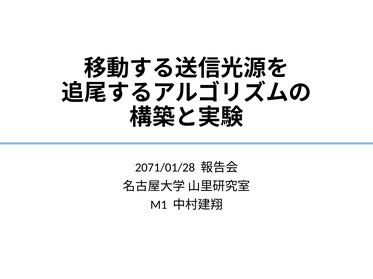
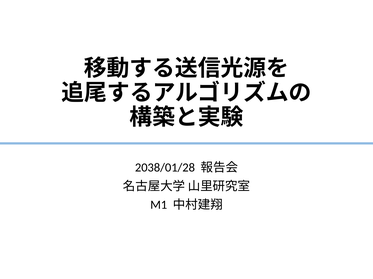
2071/01/28: 2071/01/28 -> 2038/01/28
